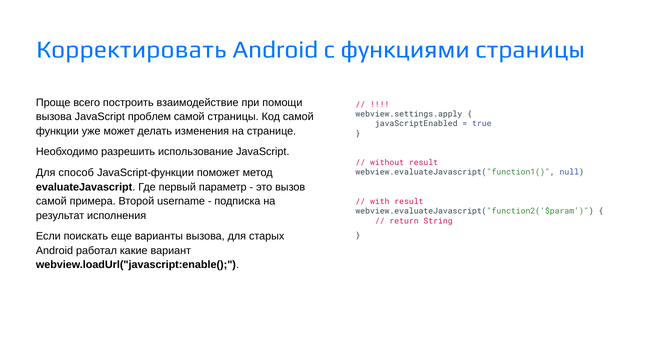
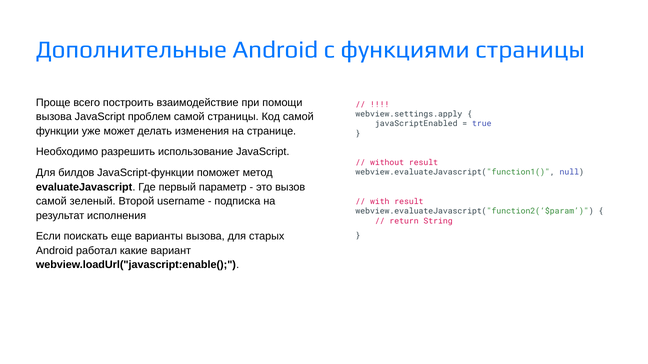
Корректировать: Корректировать -> Дополнительные
способ: способ -> билдов
примера: примера -> зеленый
